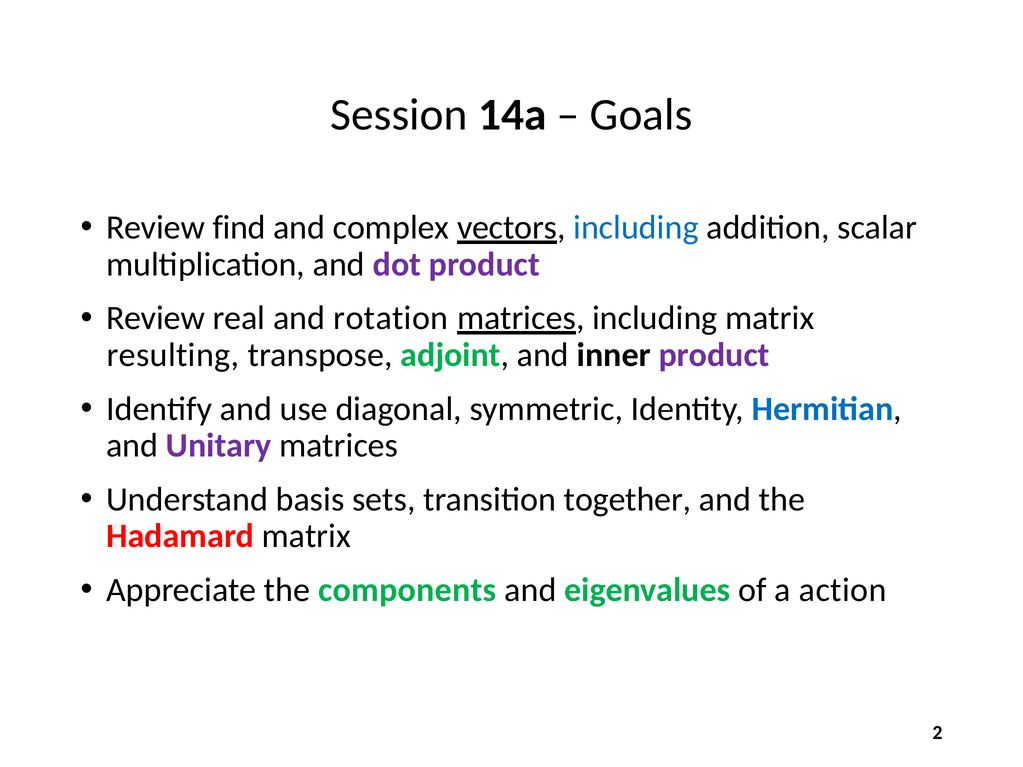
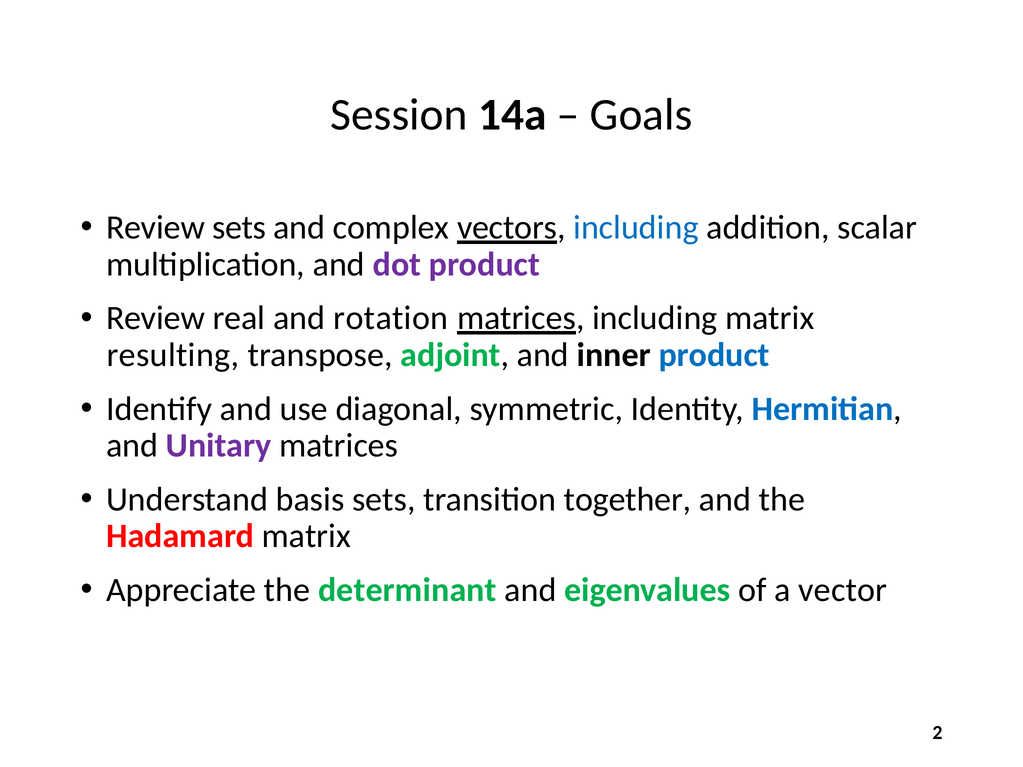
Review find: find -> sets
product at (714, 355) colour: purple -> blue
components: components -> determinant
action: action -> vector
